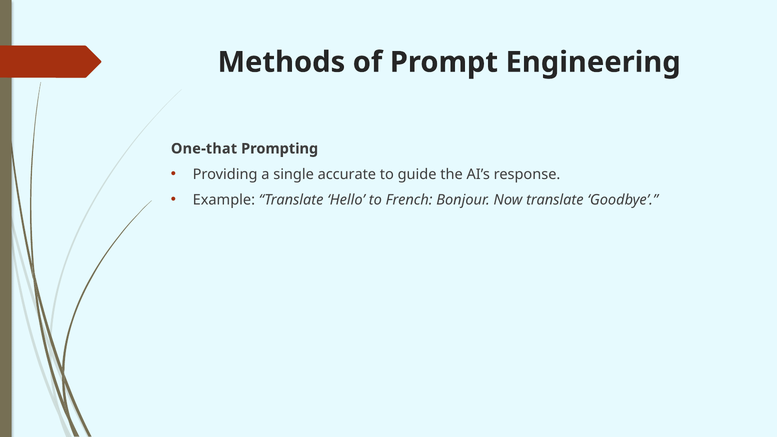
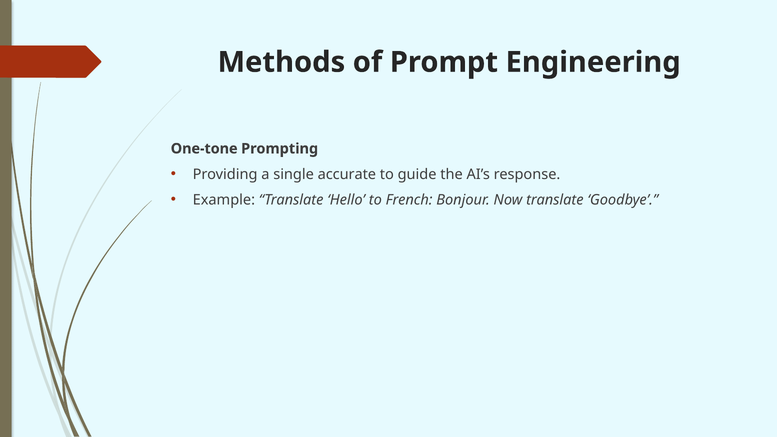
One-that: One-that -> One-tone
